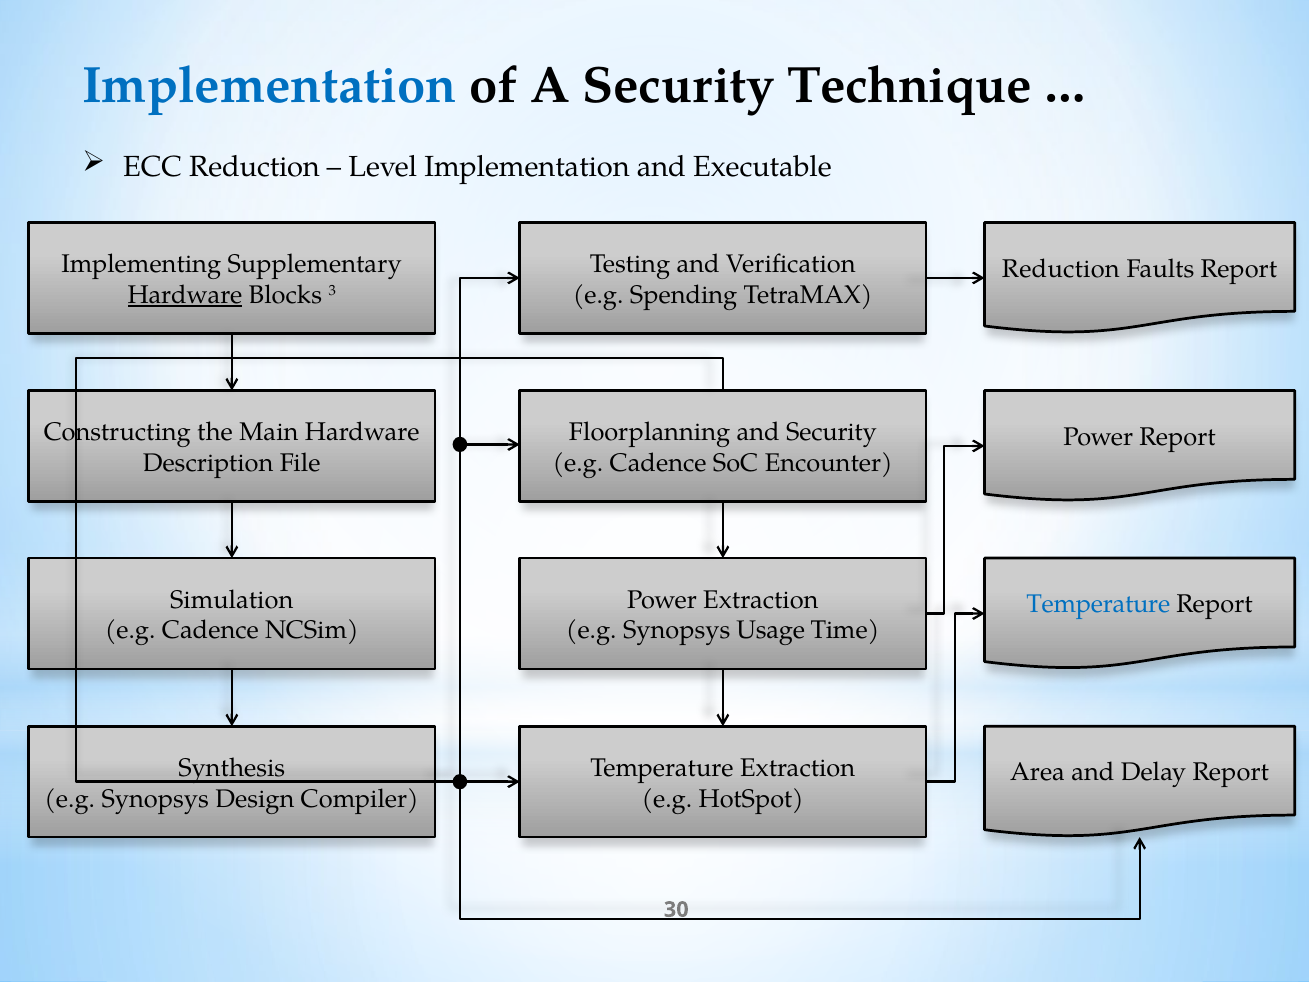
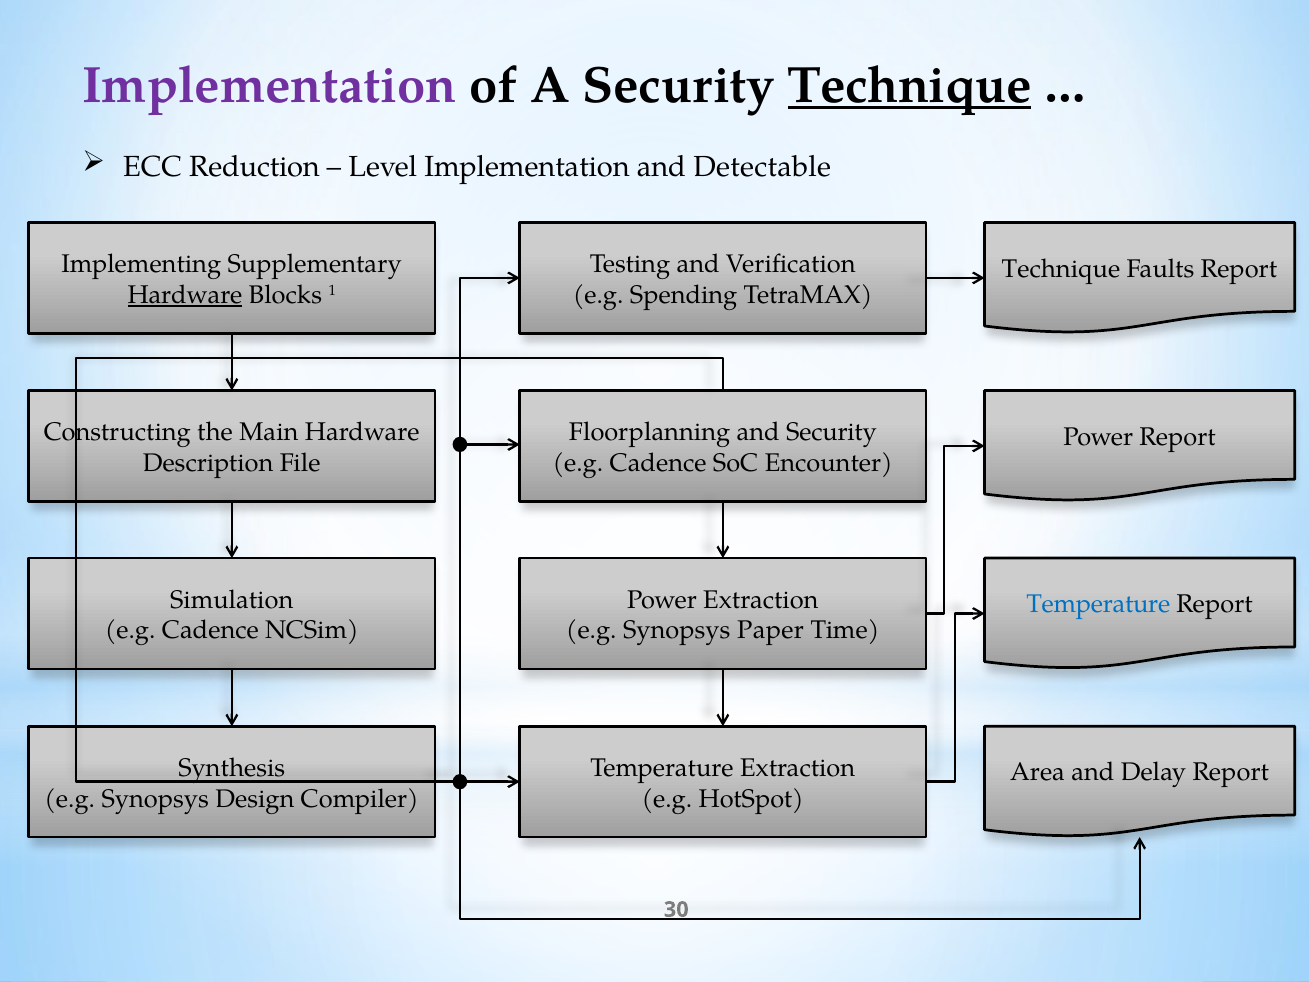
Implementation at (270, 85) colour: blue -> purple
Technique at (910, 85) underline: none -> present
Executable: Executable -> Detectable
Reduction at (1061, 269): Reduction -> Technique
3: 3 -> 1
Usage: Usage -> Paper
